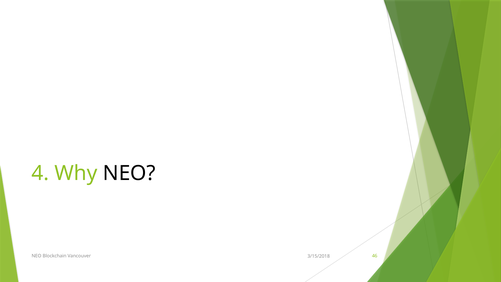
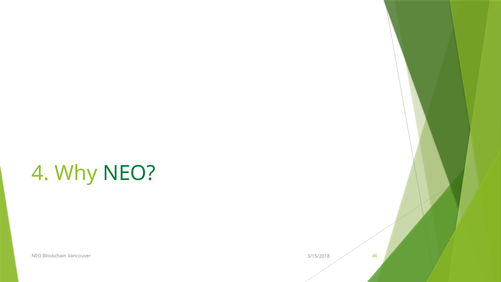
NEO at (129, 173) colour: black -> green
